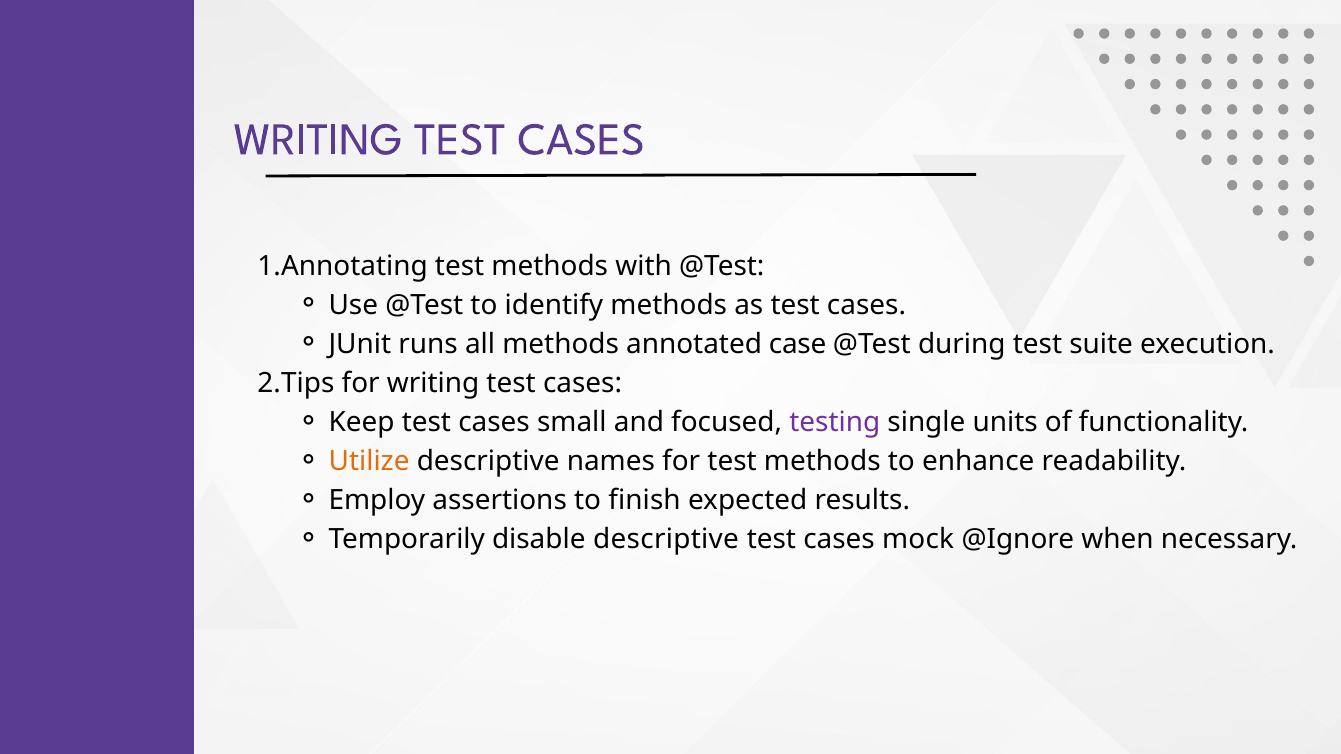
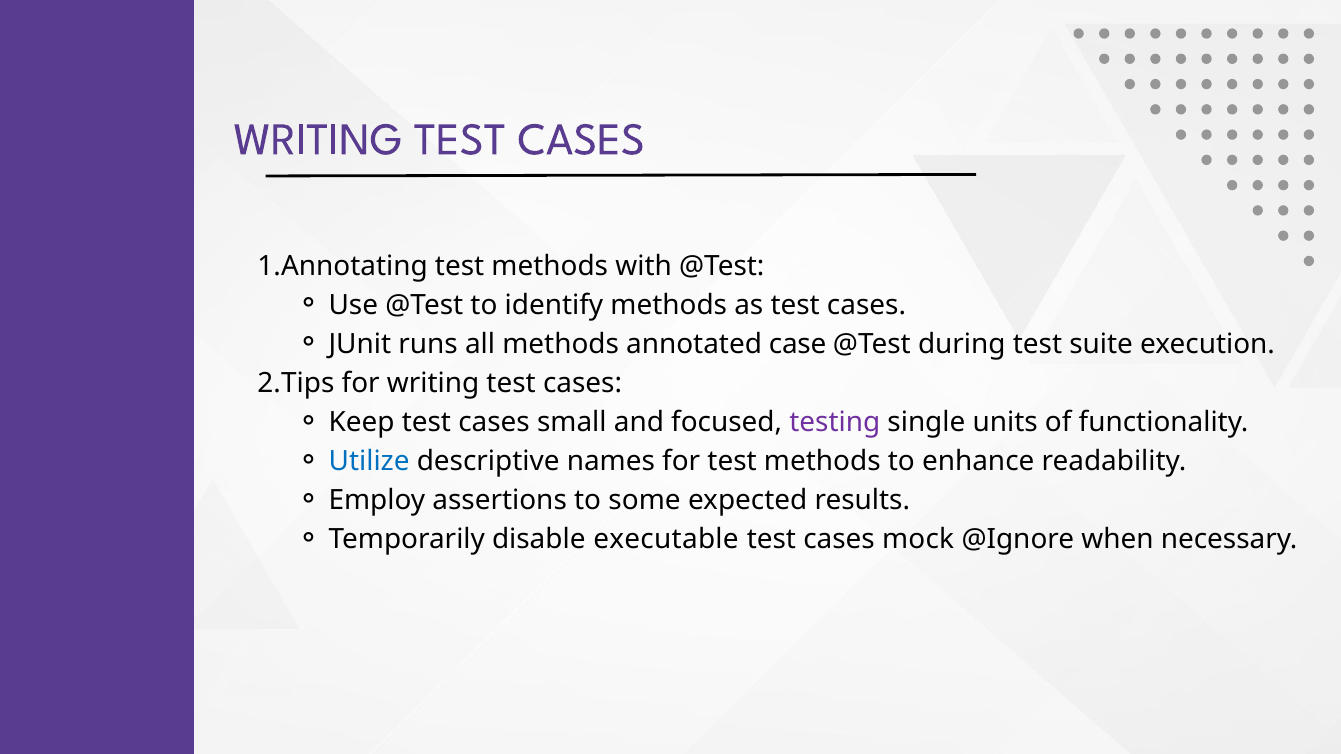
Utilize colour: orange -> blue
finish: finish -> some
disable descriptive: descriptive -> executable
